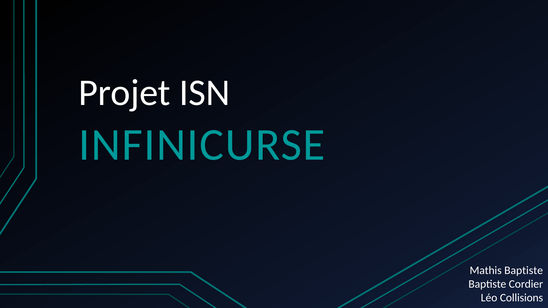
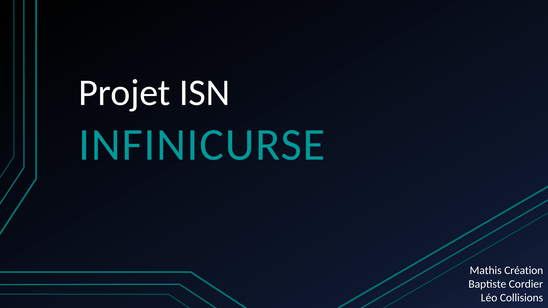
Mathis Baptiste: Baptiste -> Création
